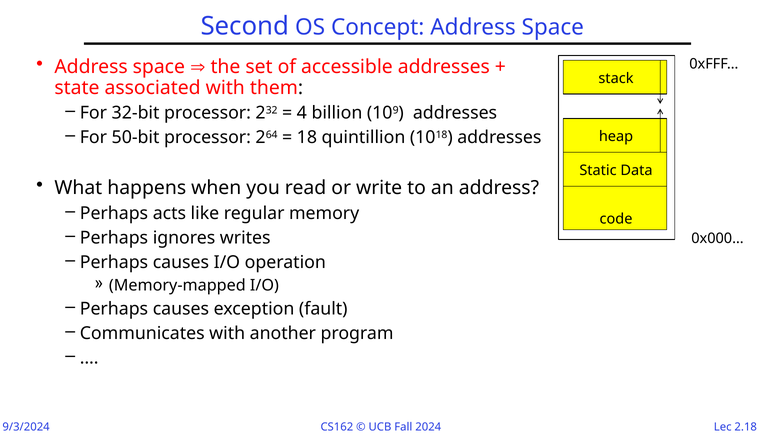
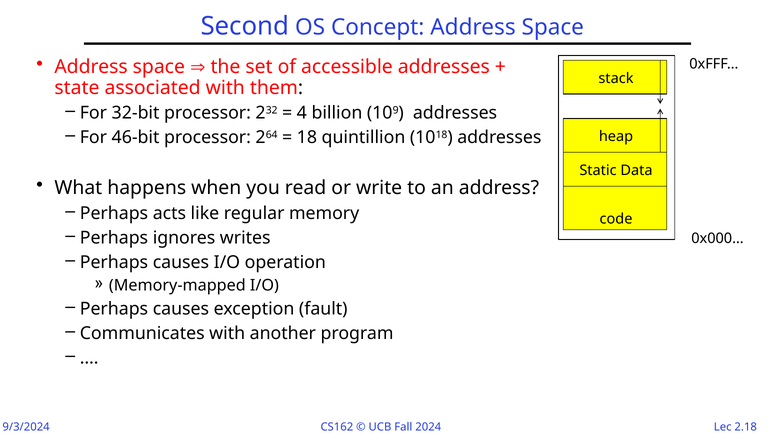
50-bit: 50-bit -> 46-bit
